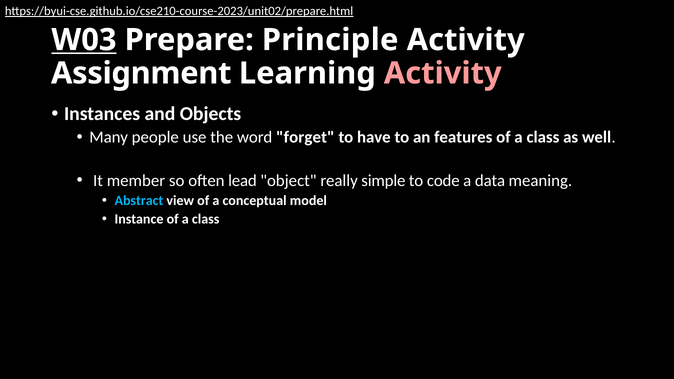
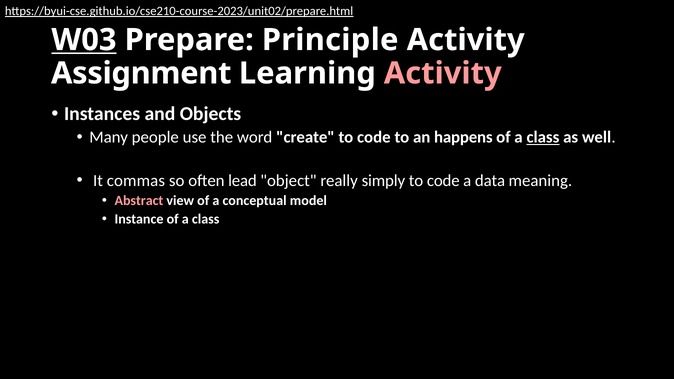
forget: forget -> create
have at (374, 137): have -> code
features: features -> happens
class at (543, 137) underline: none -> present
member: member -> commas
simple: simple -> simply
Abstract colour: light blue -> pink
